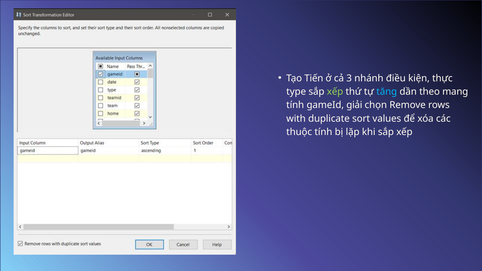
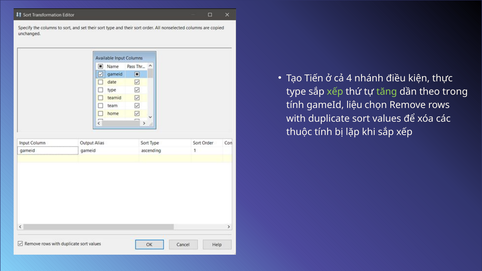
3: 3 -> 4
tăng colour: light blue -> light green
mang: mang -> trong
giải: giải -> liệu
